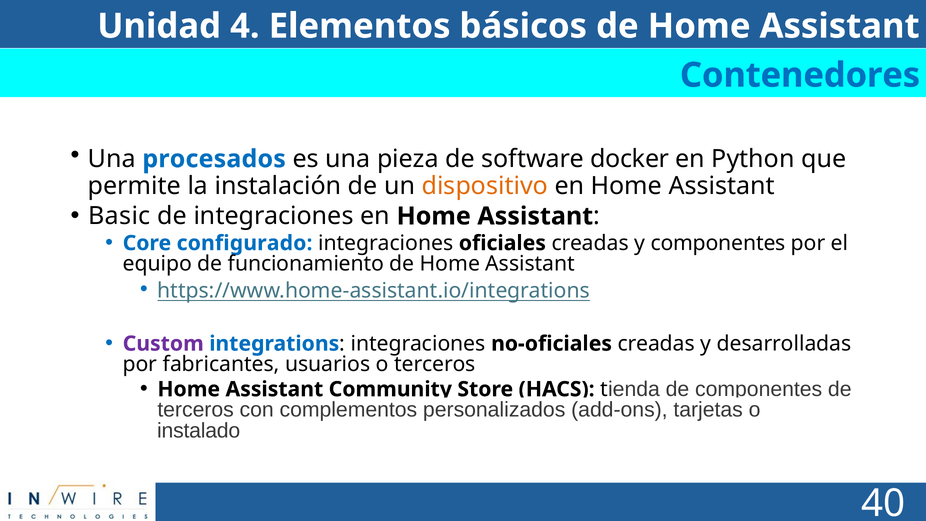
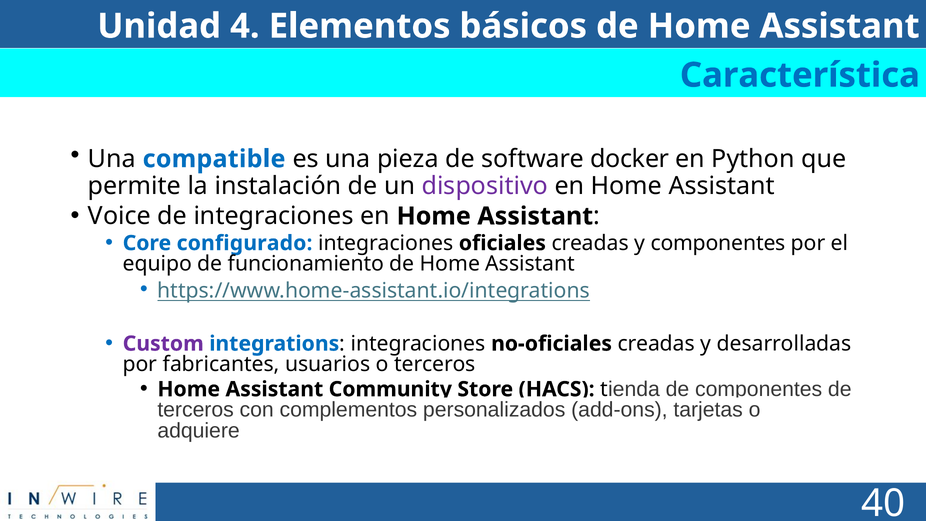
Contenedores: Contenedores -> Característica
procesados: procesados -> compatible
dispositivo colour: orange -> purple
Basic: Basic -> Voice
instalado: instalado -> adquiere
